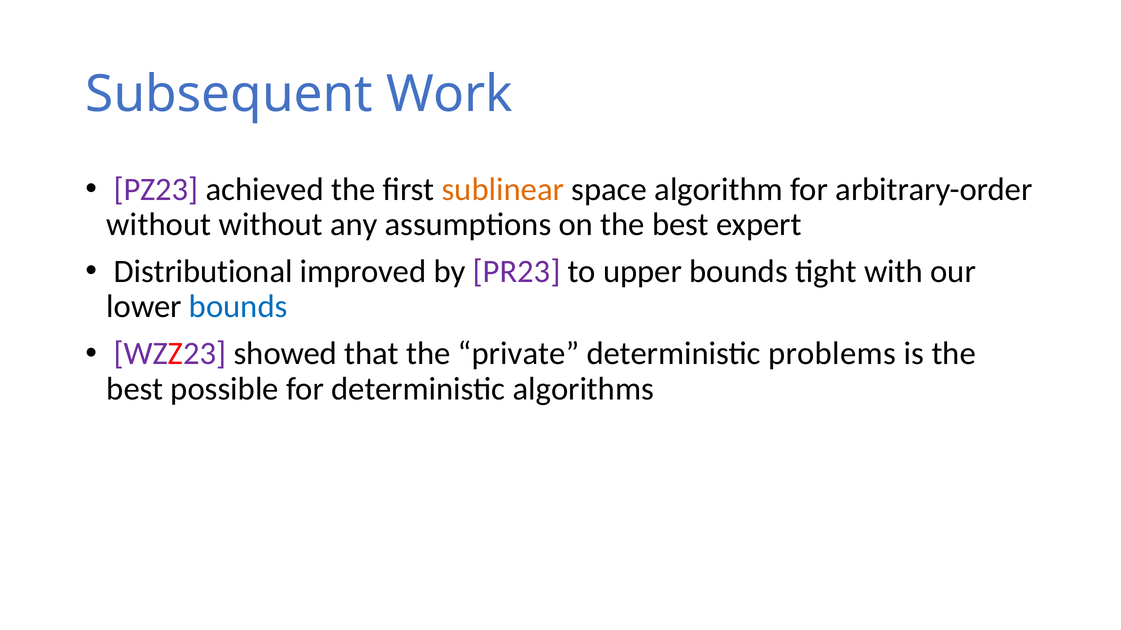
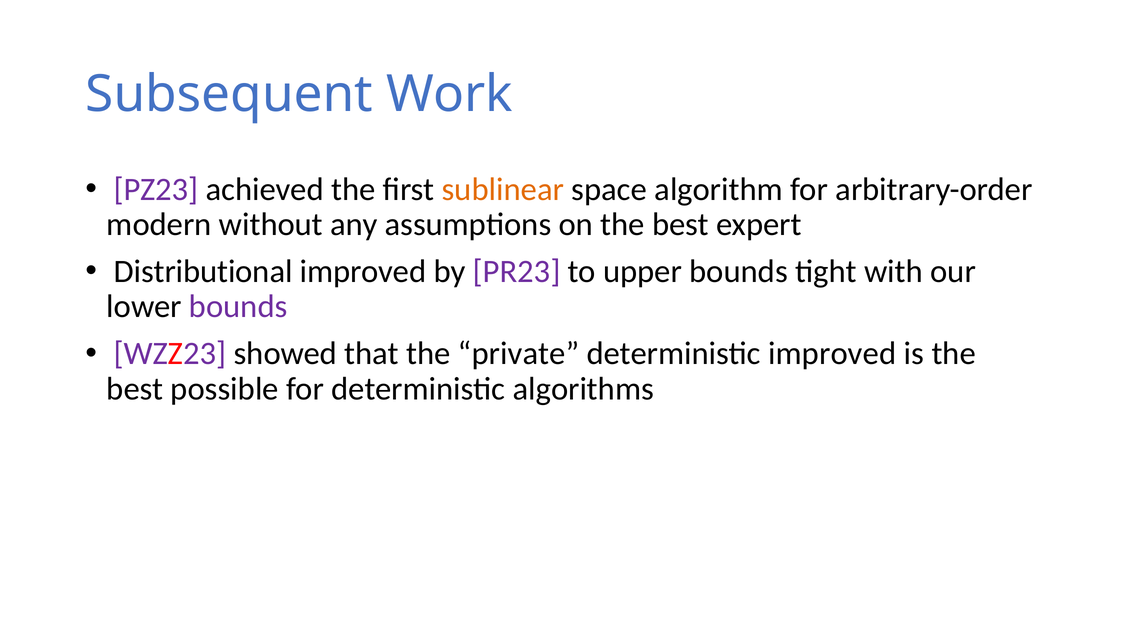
without at (159, 225): without -> modern
bounds at (238, 307) colour: blue -> purple
deterministic problems: problems -> improved
